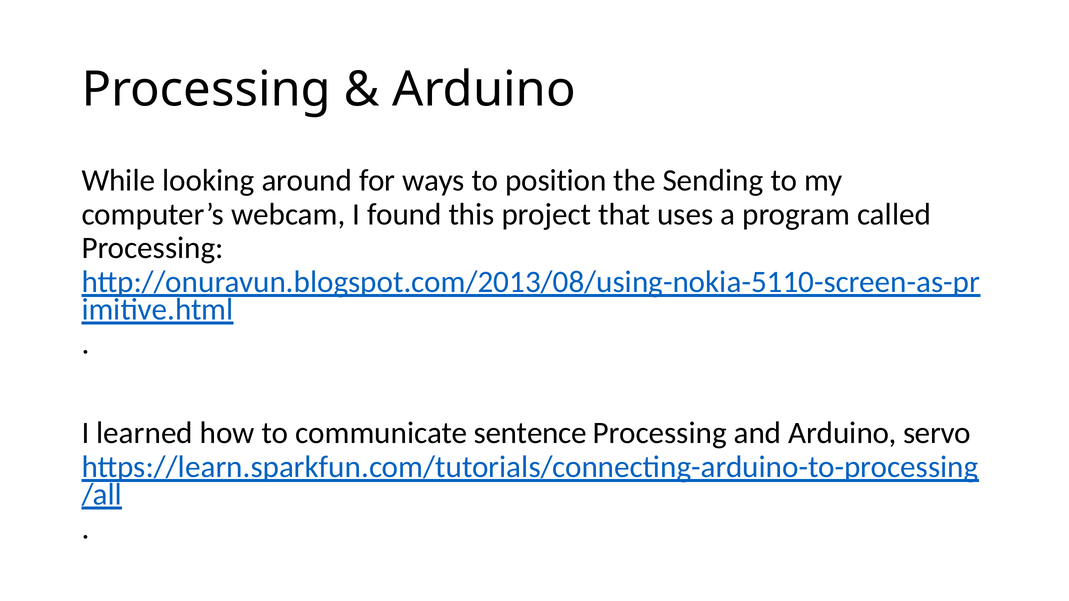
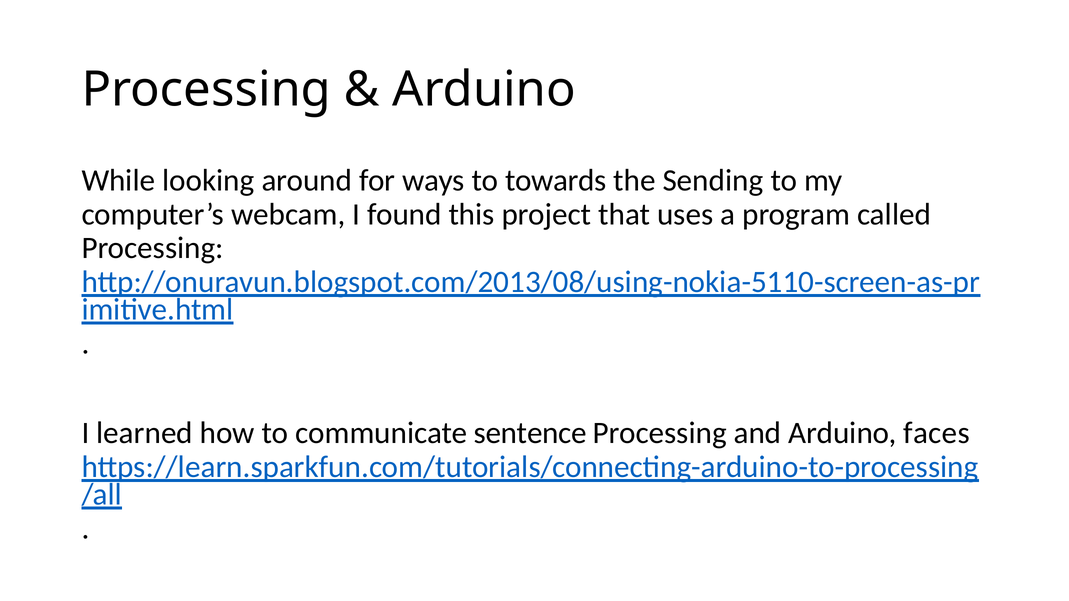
position: position -> towards
servo: servo -> faces
